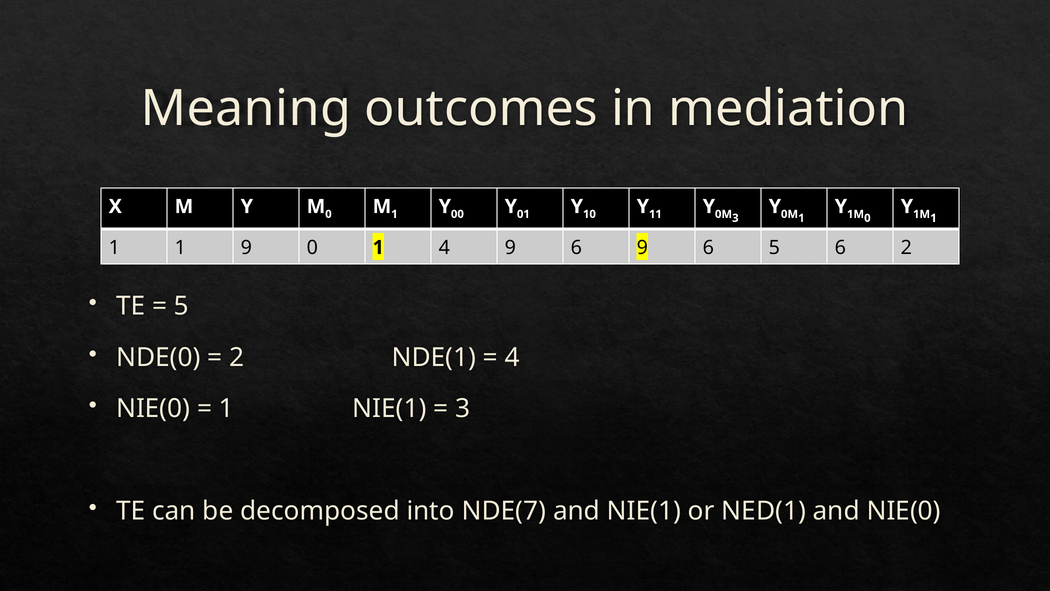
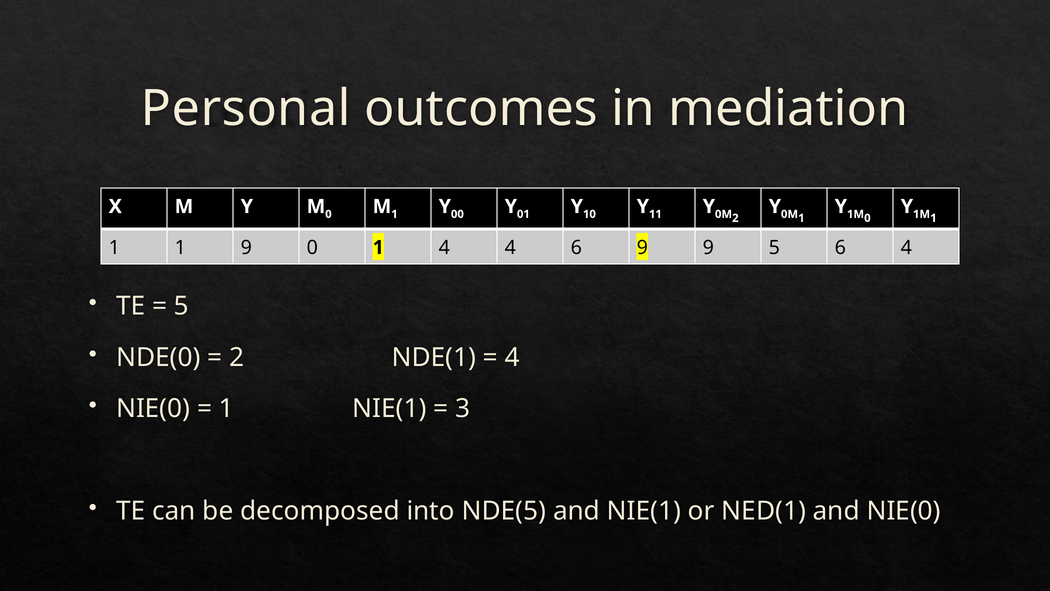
Meaning: Meaning -> Personal
3 at (735, 218): 3 -> 2
4 9: 9 -> 4
6 9 6: 6 -> 9
6 2: 2 -> 4
NDE(7: NDE(7 -> NDE(5
